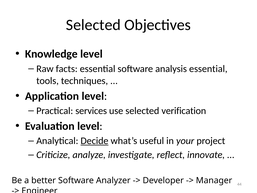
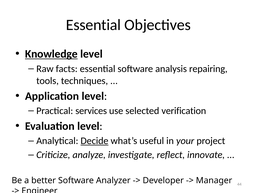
Selected at (93, 25): Selected -> Essential
Knowledge underline: none -> present
analysis essential: essential -> repairing
